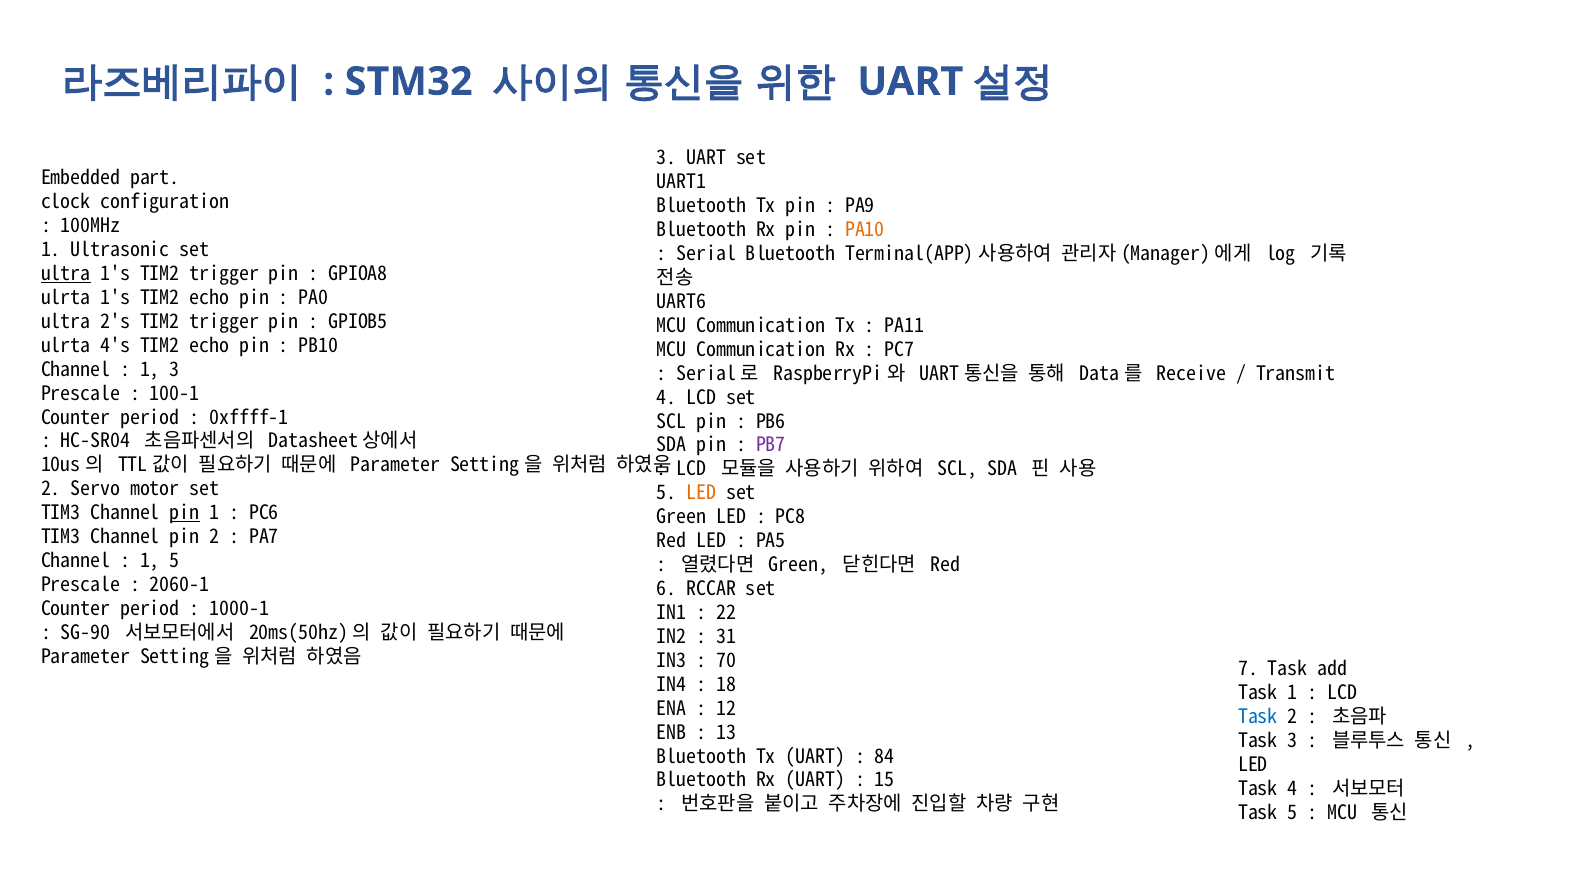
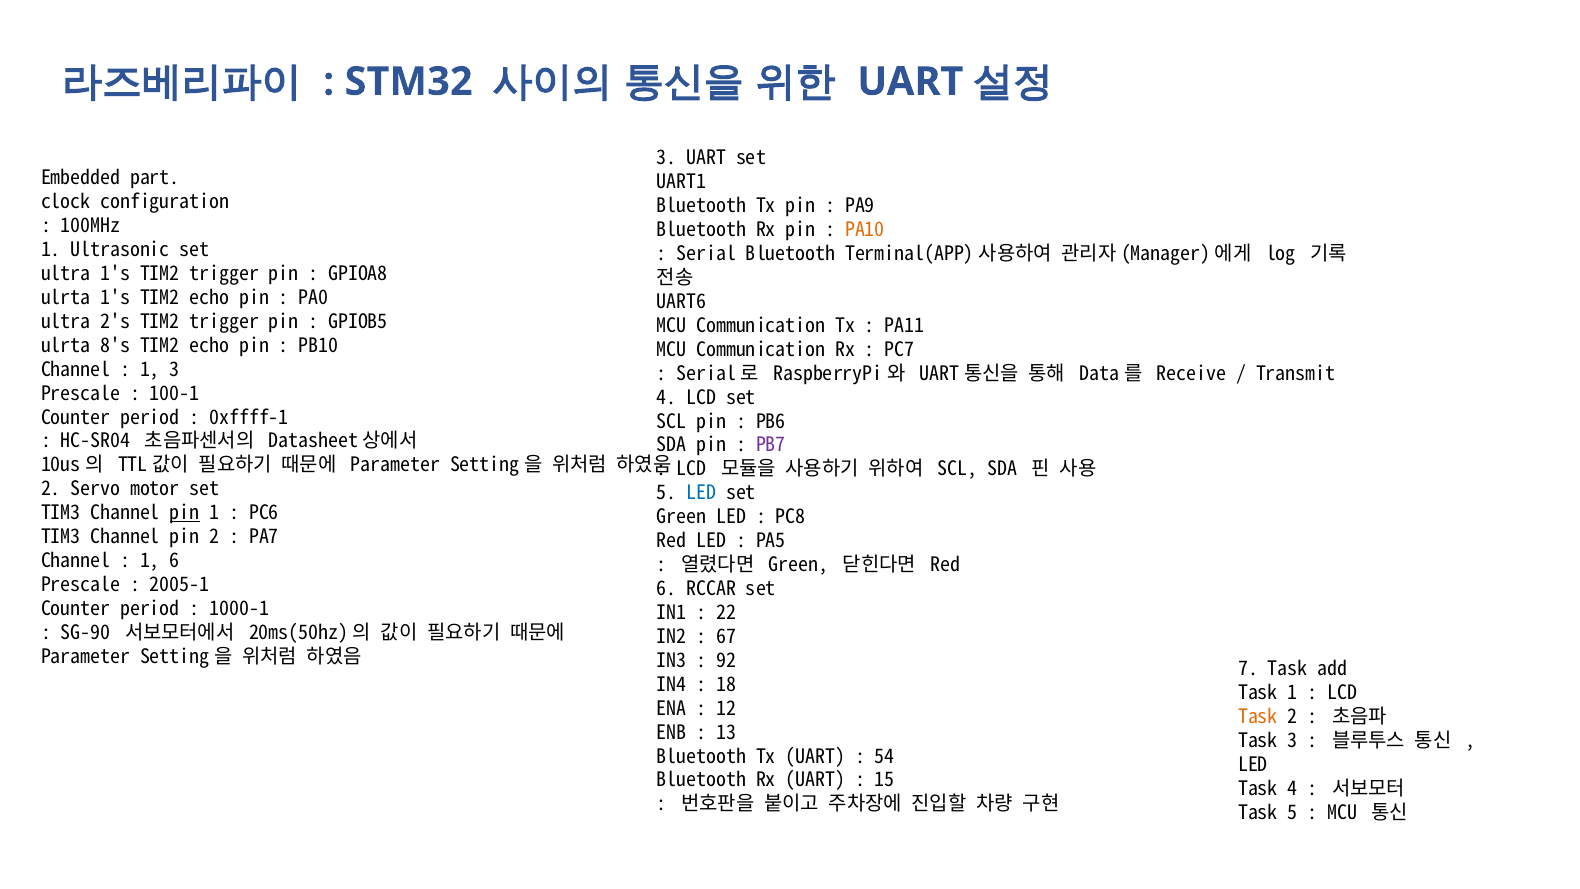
ultra at (66, 274) underline: present -> none
4's: 4's -> 8's
LED at (701, 493) colour: orange -> blue
1 5: 5 -> 6
2060-1: 2060-1 -> 2005-1
31: 31 -> 67
70: 70 -> 92
Task at (1258, 717) colour: blue -> orange
84: 84 -> 54
